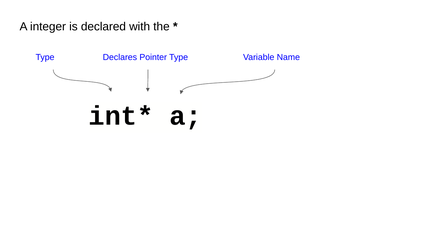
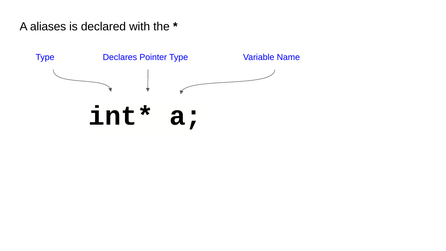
integer: integer -> aliases
